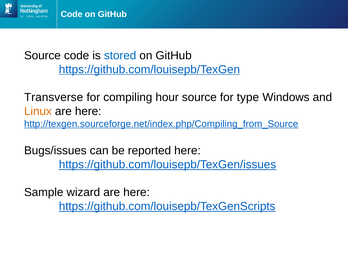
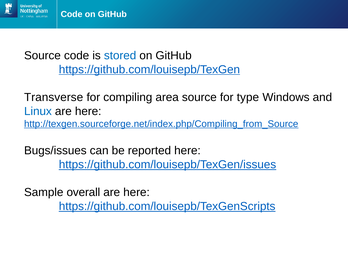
hour: hour -> area
Linux colour: orange -> blue
wizard: wizard -> overall
